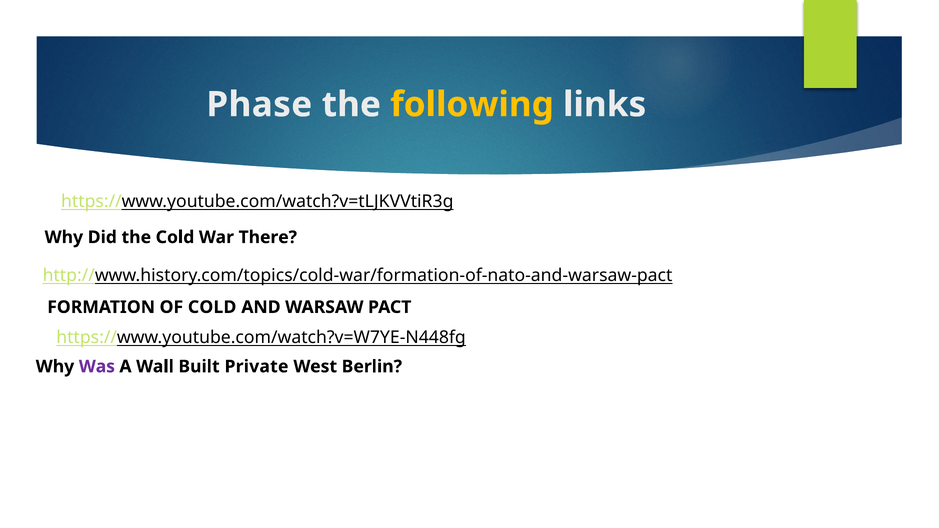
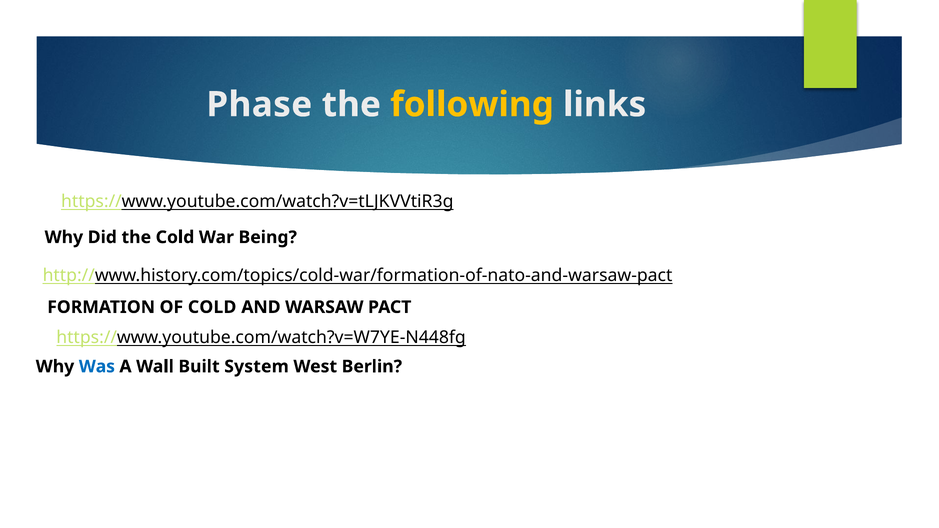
There: There -> Being
Was colour: purple -> blue
Private: Private -> System
